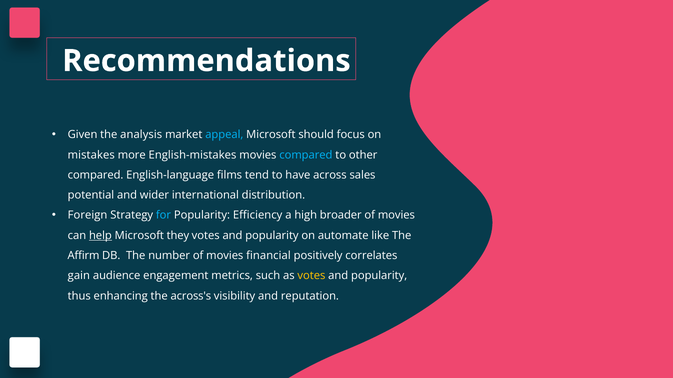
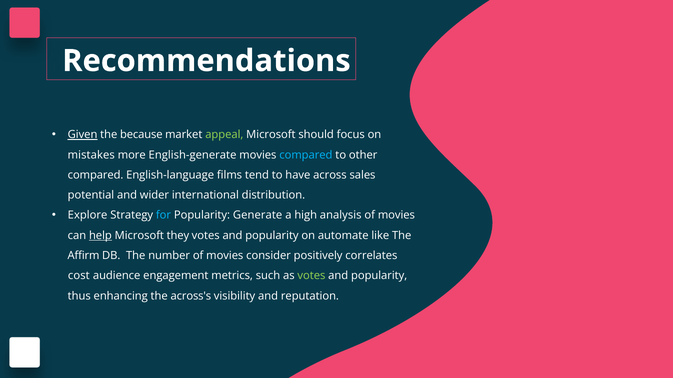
Given underline: none -> present
analysis: analysis -> because
appeal colour: light blue -> light green
English-mistakes: English-mistakes -> English-generate
Foreign: Foreign -> Explore
Efficiency: Efficiency -> Generate
broader: broader -> analysis
financial: financial -> consider
gain: gain -> cost
votes at (311, 276) colour: yellow -> light green
